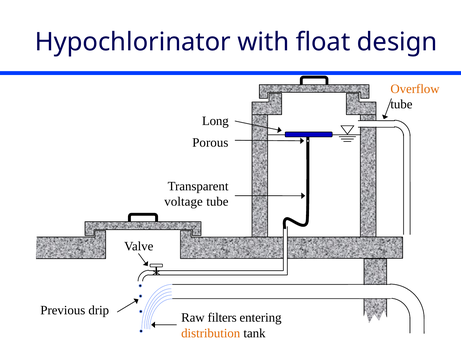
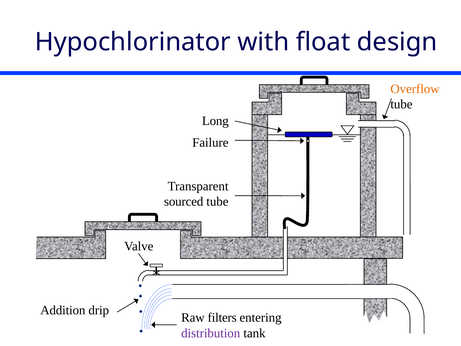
Porous: Porous -> Failure
voltage: voltage -> sourced
Previous: Previous -> Addition
distribution colour: orange -> purple
